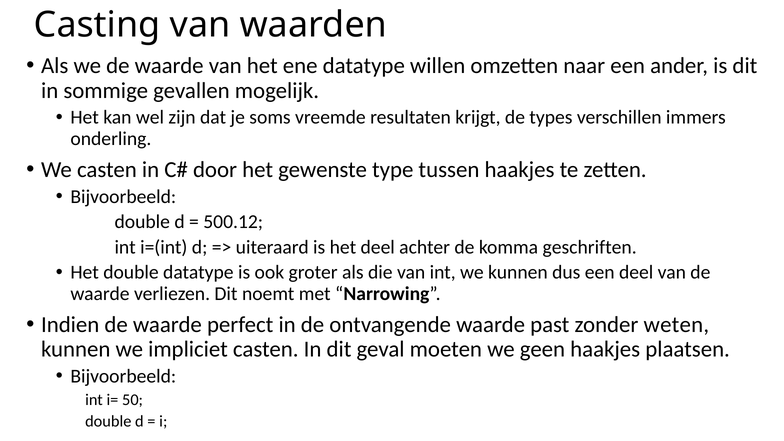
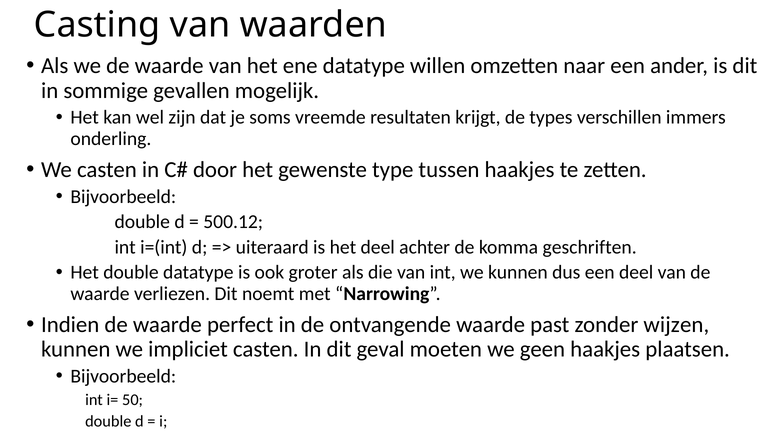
weten: weten -> wijzen
